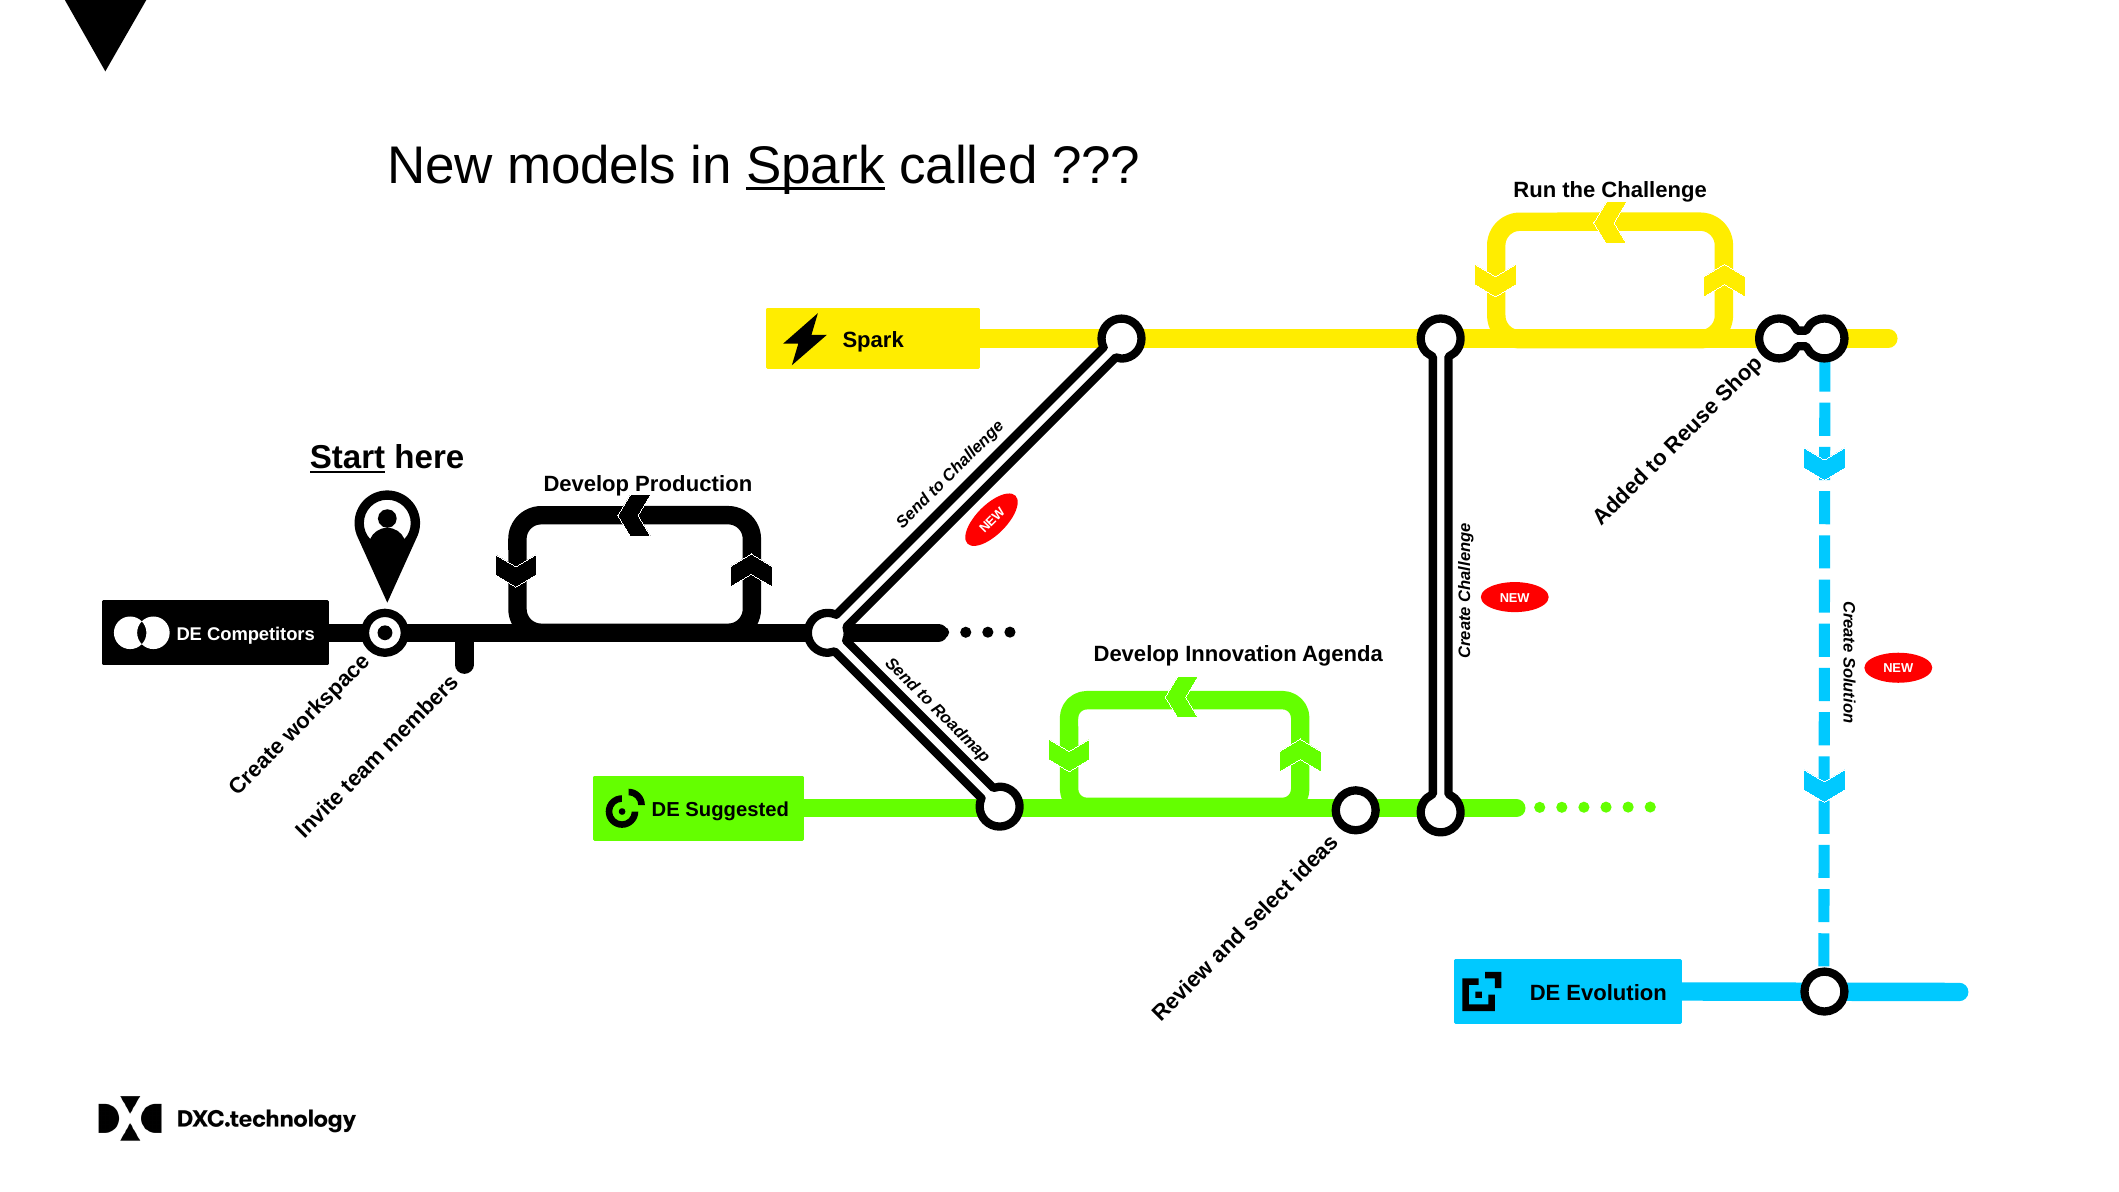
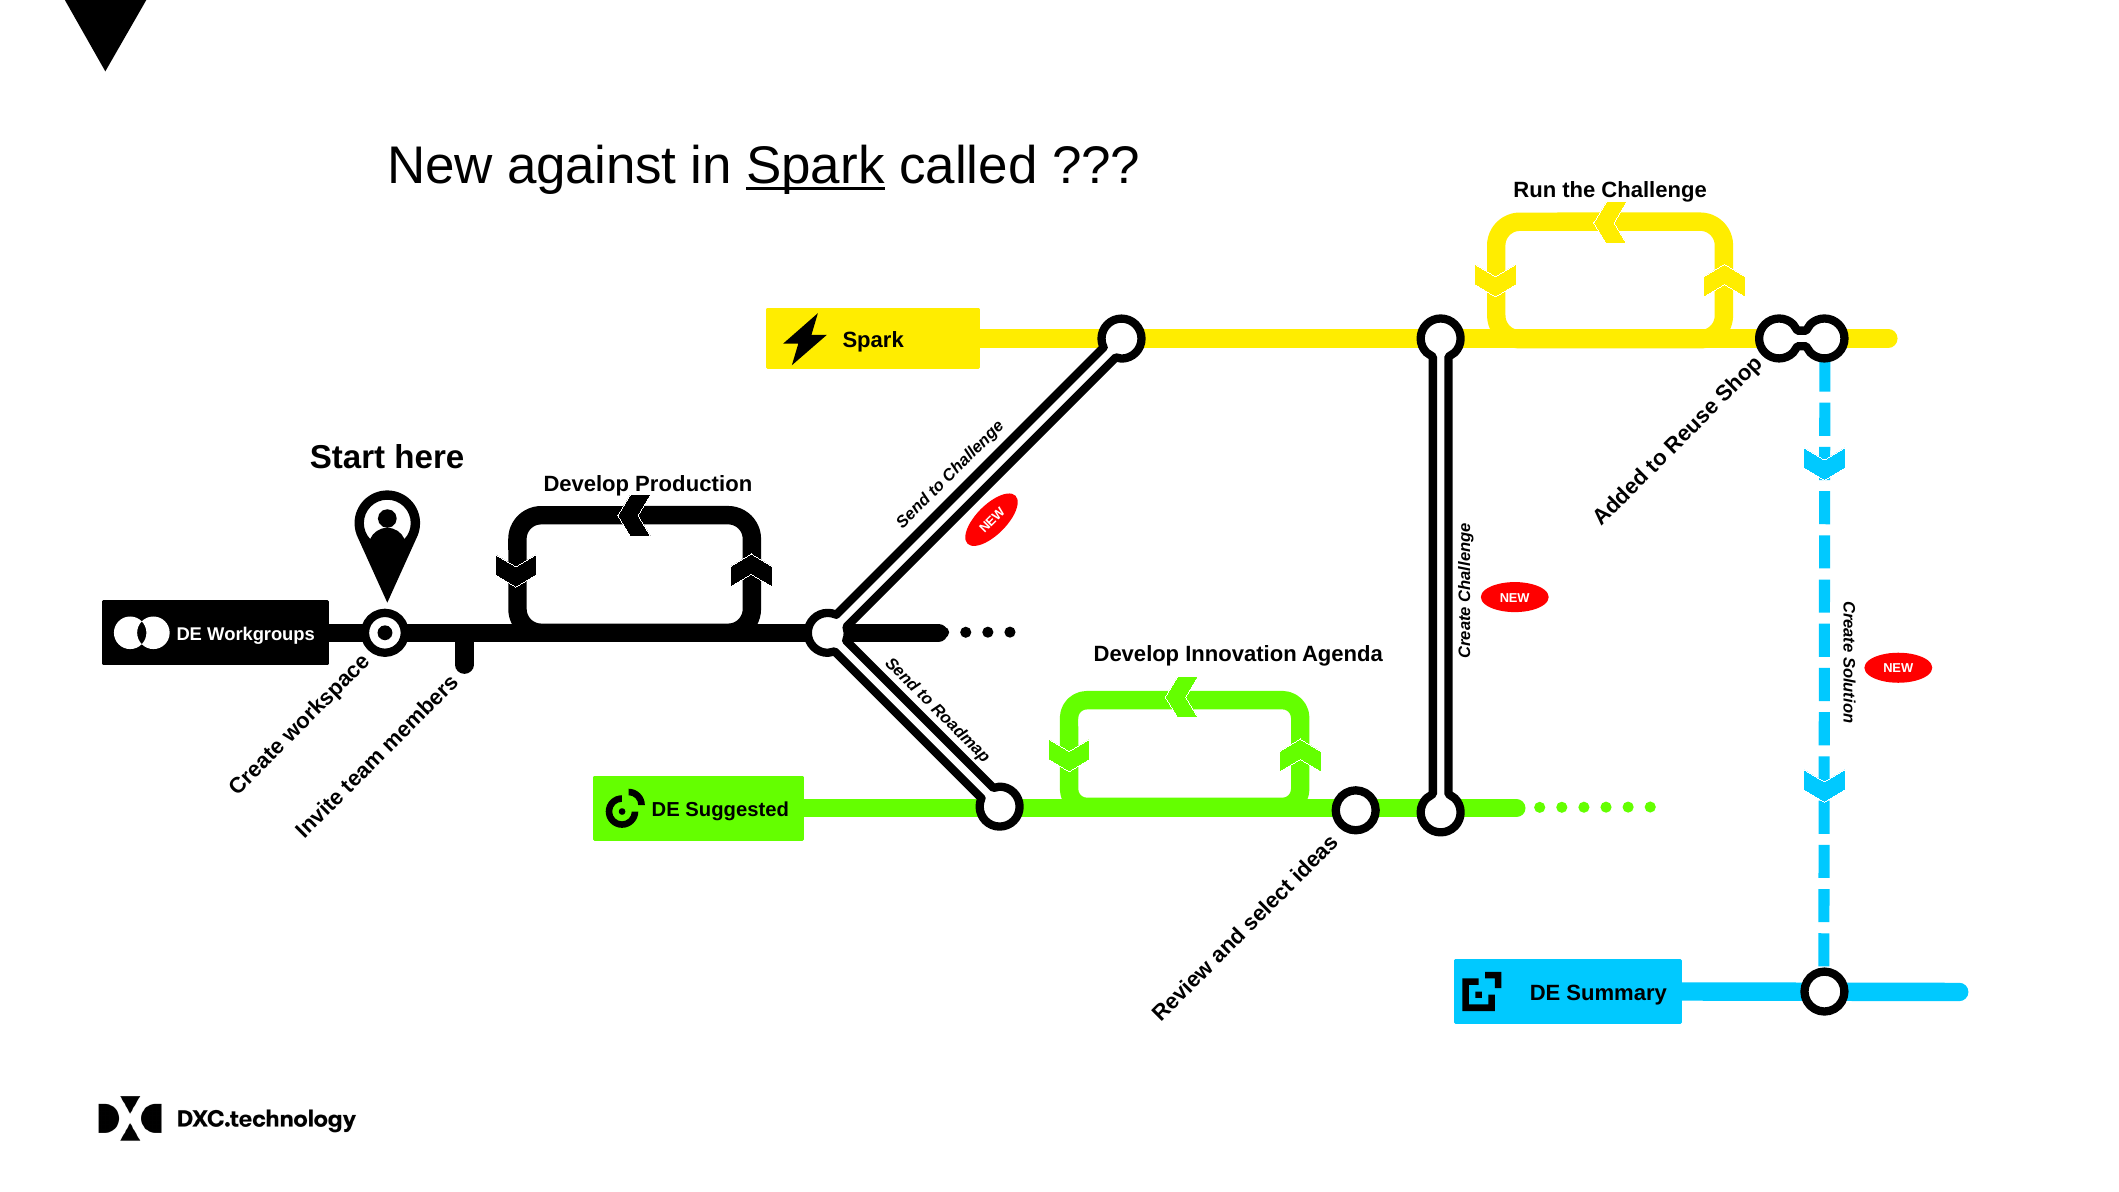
models: models -> against
Start underline: present -> none
Competitors: Competitors -> Workgroups
Evolution: Evolution -> Summary
